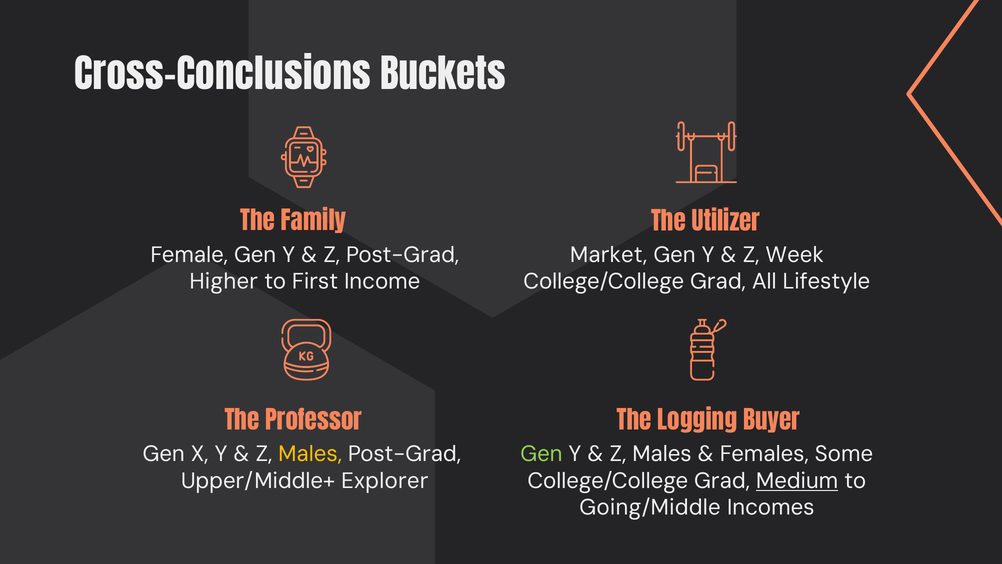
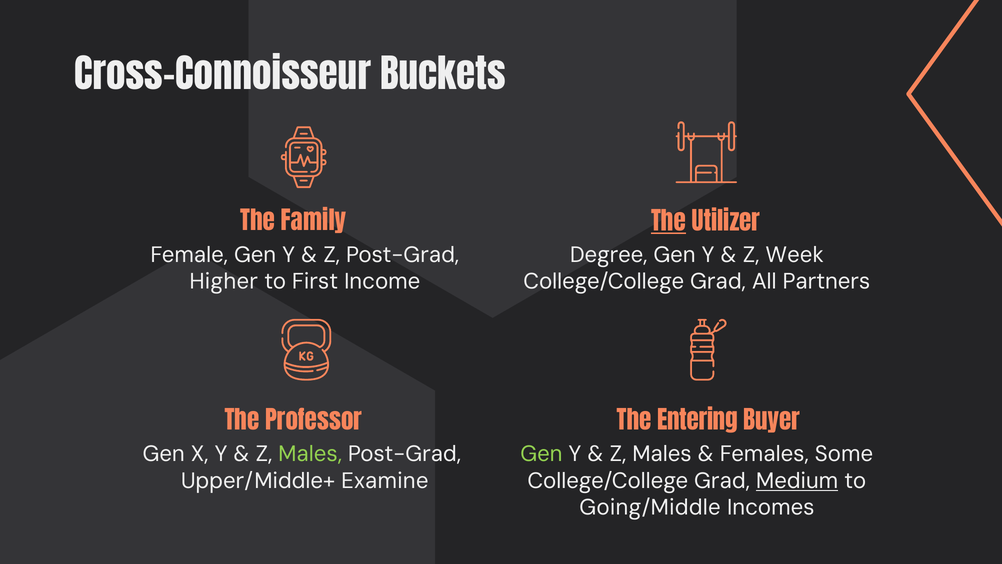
Cross-Conclusions: Cross-Conclusions -> Cross-Connoisseur
The at (668, 222) underline: none -> present
Market: Market -> Degree
Lifestyle: Lifestyle -> Partners
Logging: Logging -> Entering
Males at (310, 454) colour: yellow -> light green
Explorer: Explorer -> Examine
